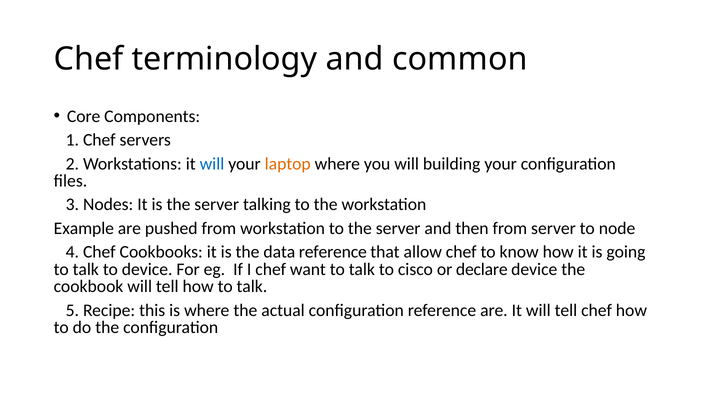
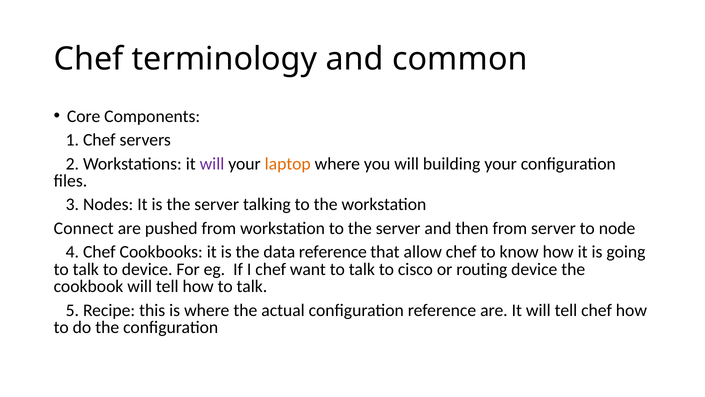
will at (212, 164) colour: blue -> purple
Example: Example -> Connect
declare: declare -> routing
